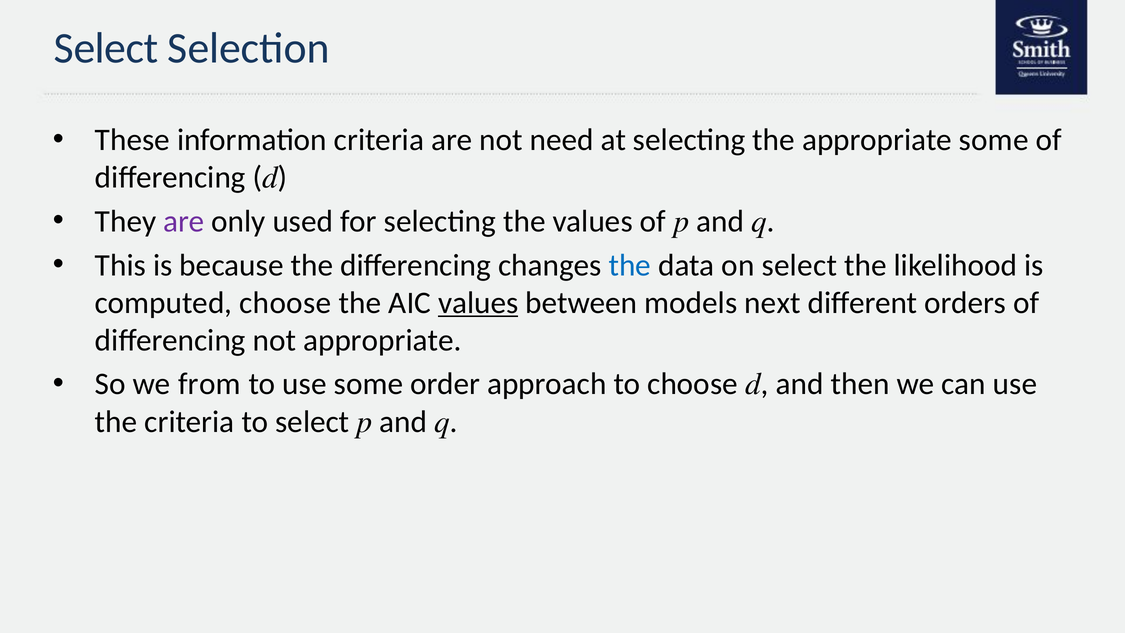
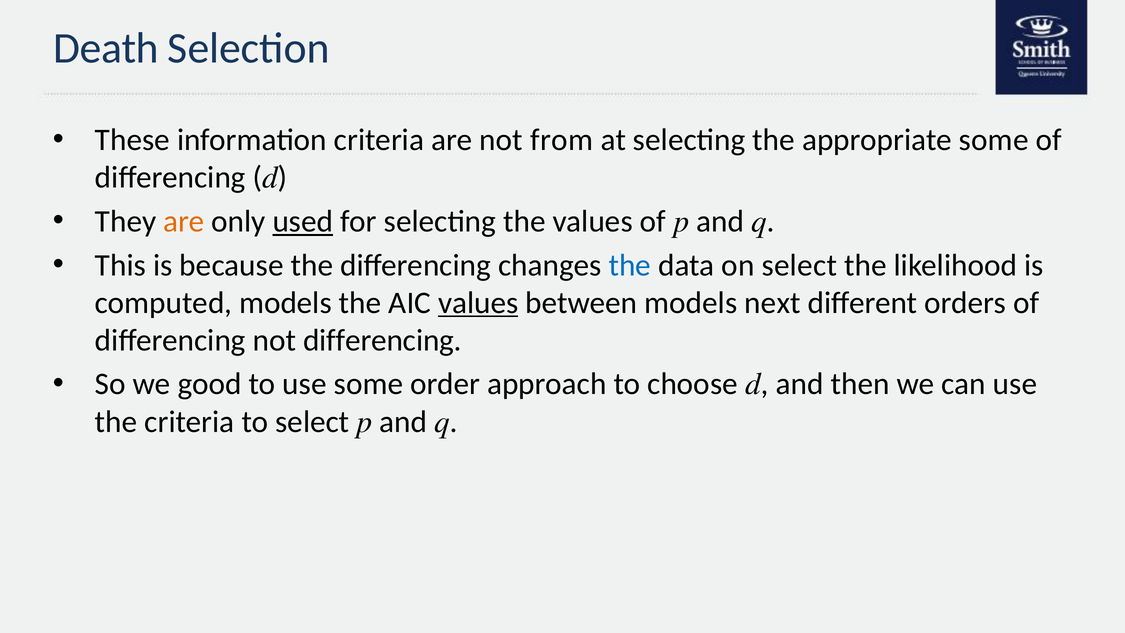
Select at (106, 48): Select -> Death
need: need -> from
are at (184, 221) colour: purple -> orange
used underline: none -> present
computed choose: choose -> models
not appropriate: appropriate -> differencing
from: from -> good
